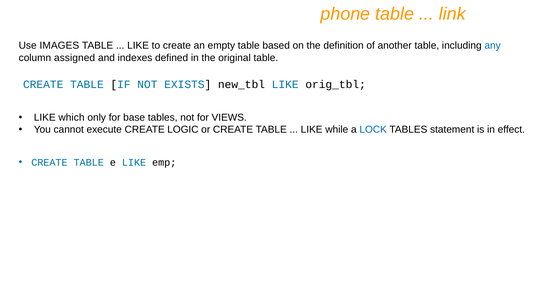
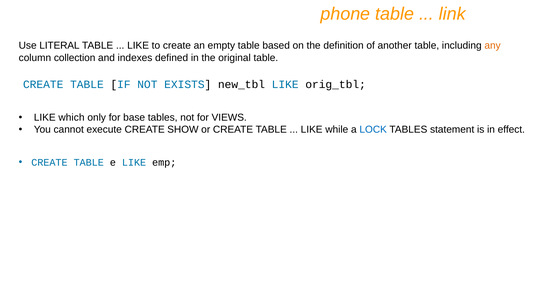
IMAGES: IMAGES -> LITERAL
any colour: blue -> orange
assigned: assigned -> collection
LOGIC: LOGIC -> SHOW
